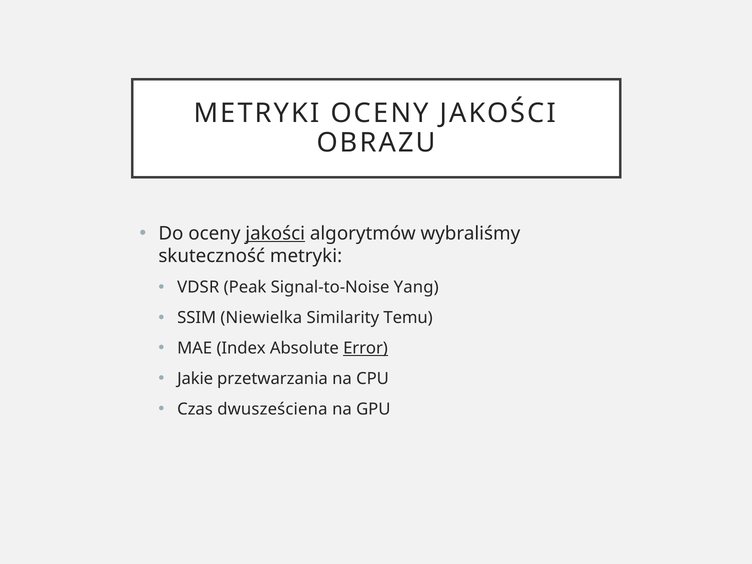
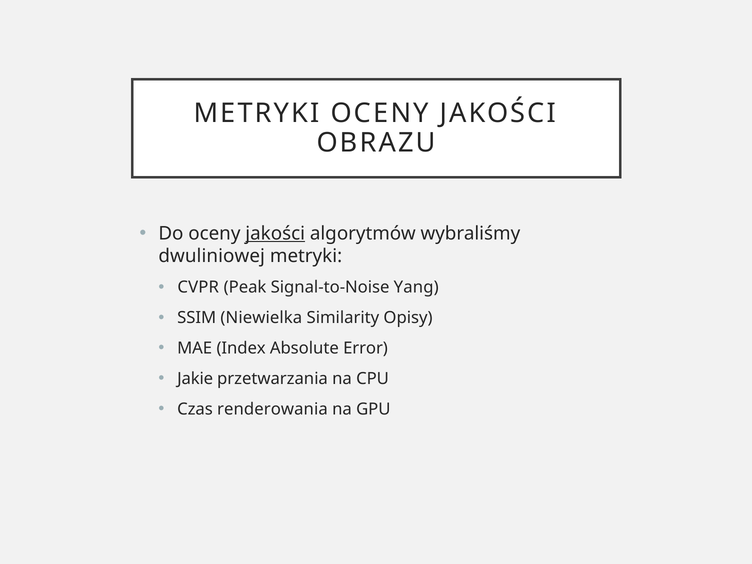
skuteczność: skuteczność -> dwuliniowej
VDSR: VDSR -> CVPR
Temu: Temu -> Opisy
Error underline: present -> none
dwusześciena: dwusześciena -> renderowania
